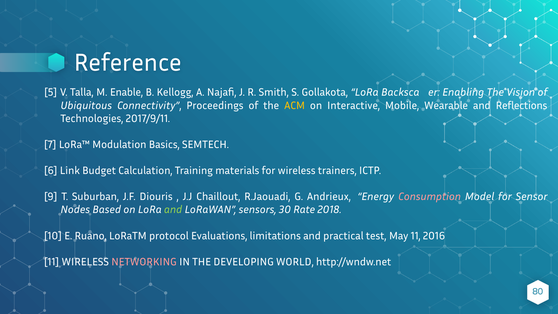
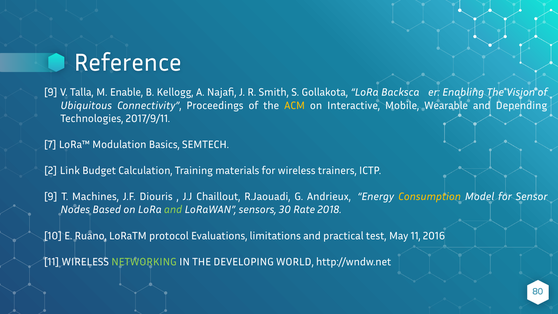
5 at (51, 92): 5 -> 9
Reflections: Reflections -> Depending
6: 6 -> 2
Suburban: Suburban -> Machines
Consumption colour: pink -> yellow
NETWORKING colour: pink -> light green
